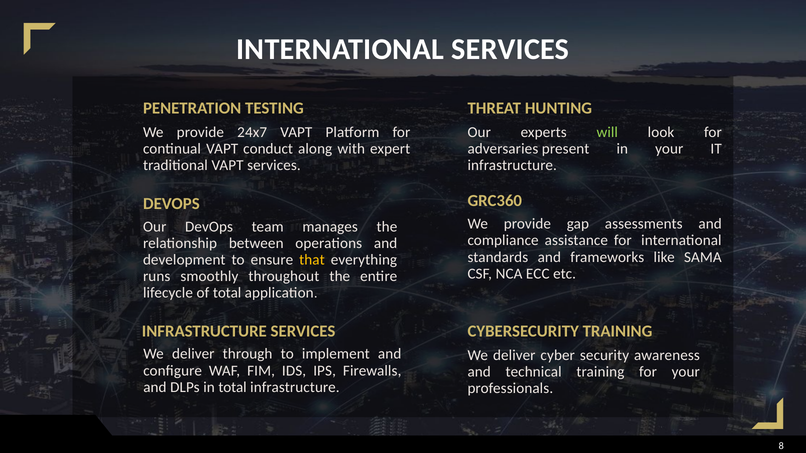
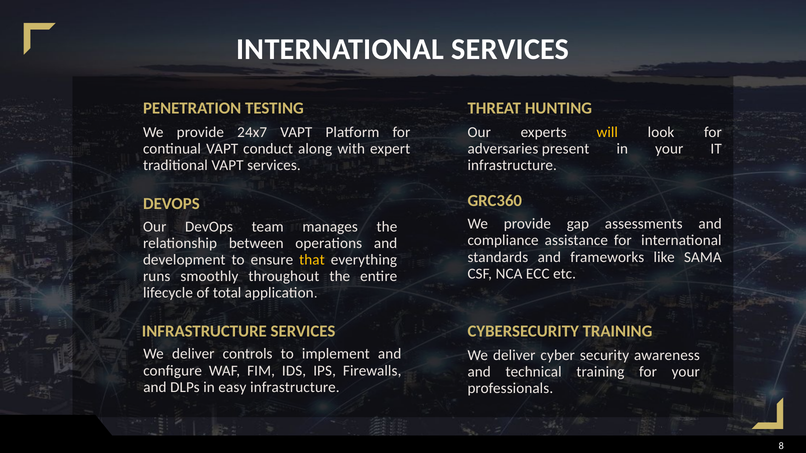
will colour: light green -> yellow
through: through -> controls
in total: total -> easy
